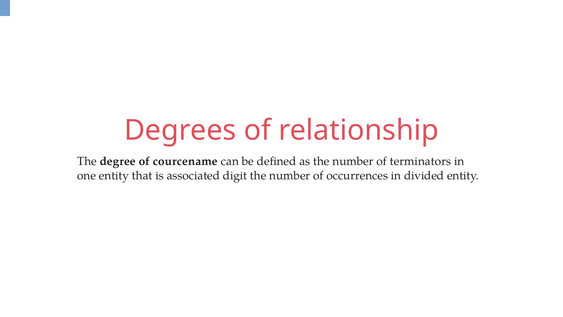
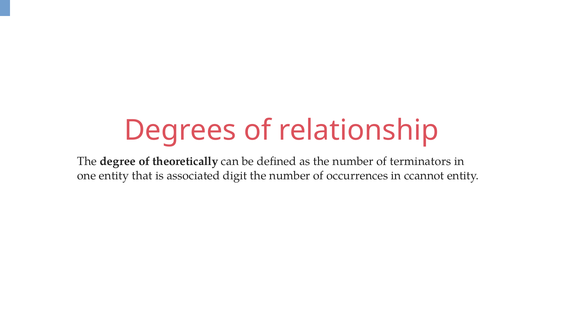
courcename: courcename -> theoretically
divided: divided -> ccannot
